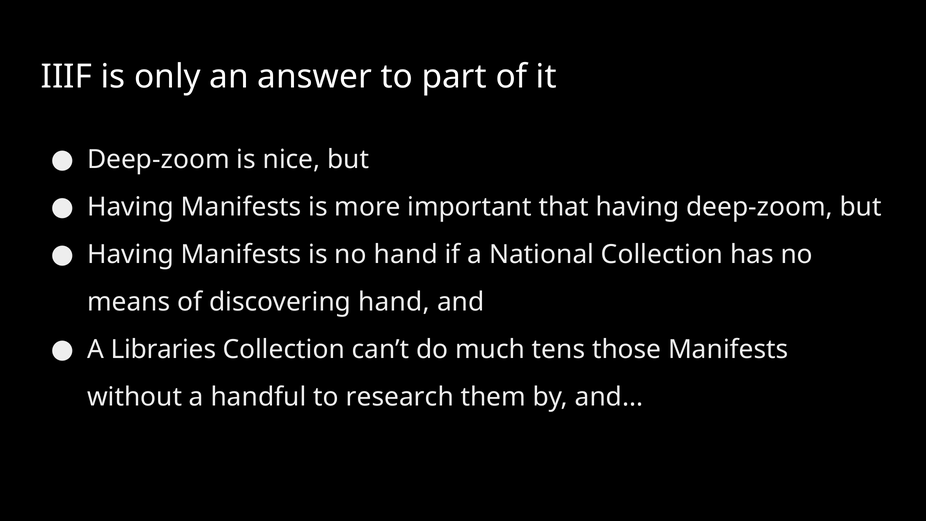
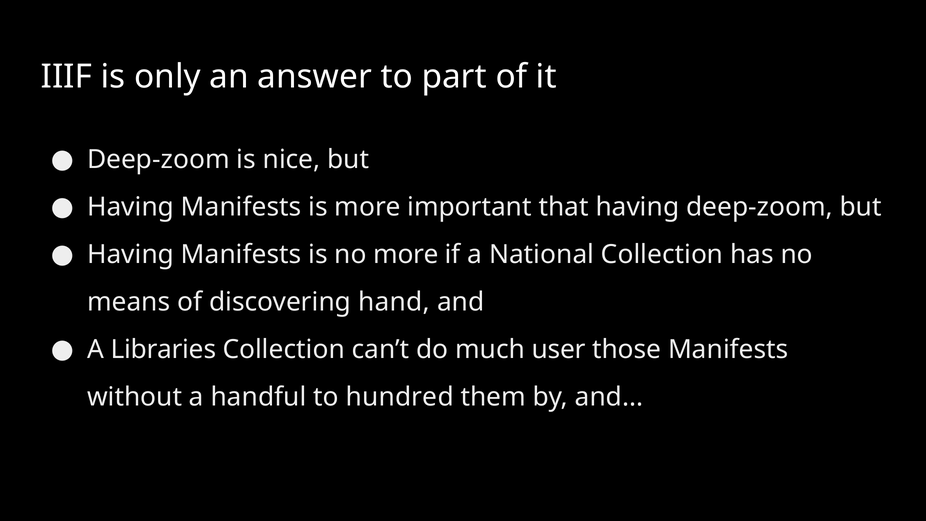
no hand: hand -> more
tens: tens -> user
research: research -> hundred
